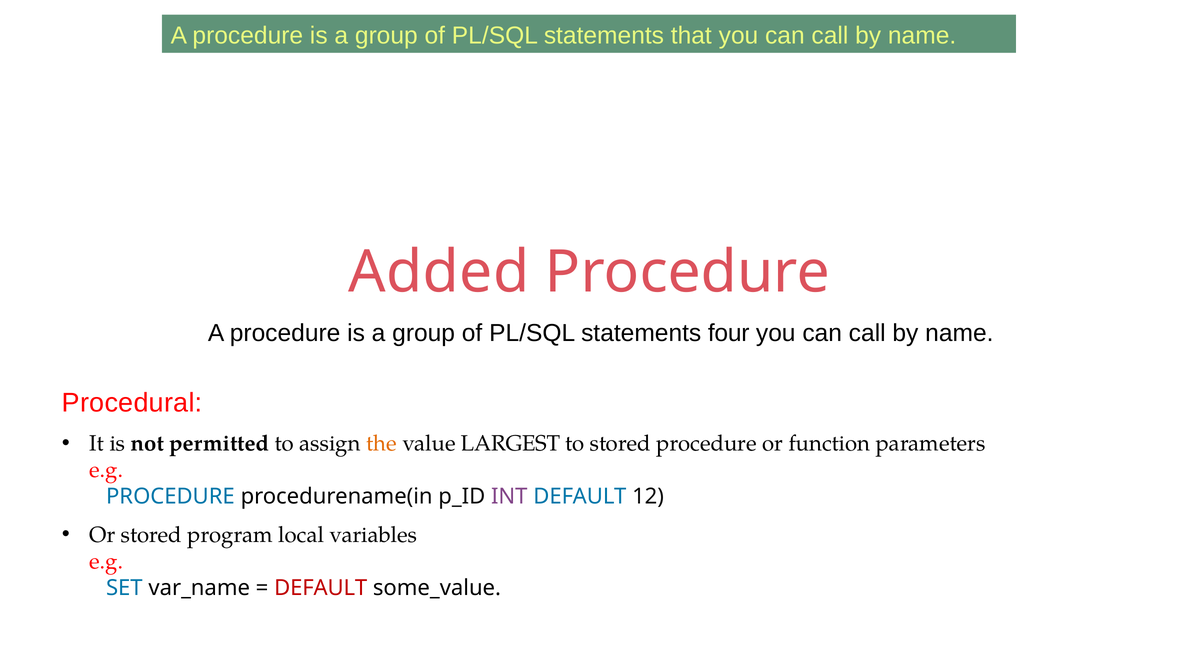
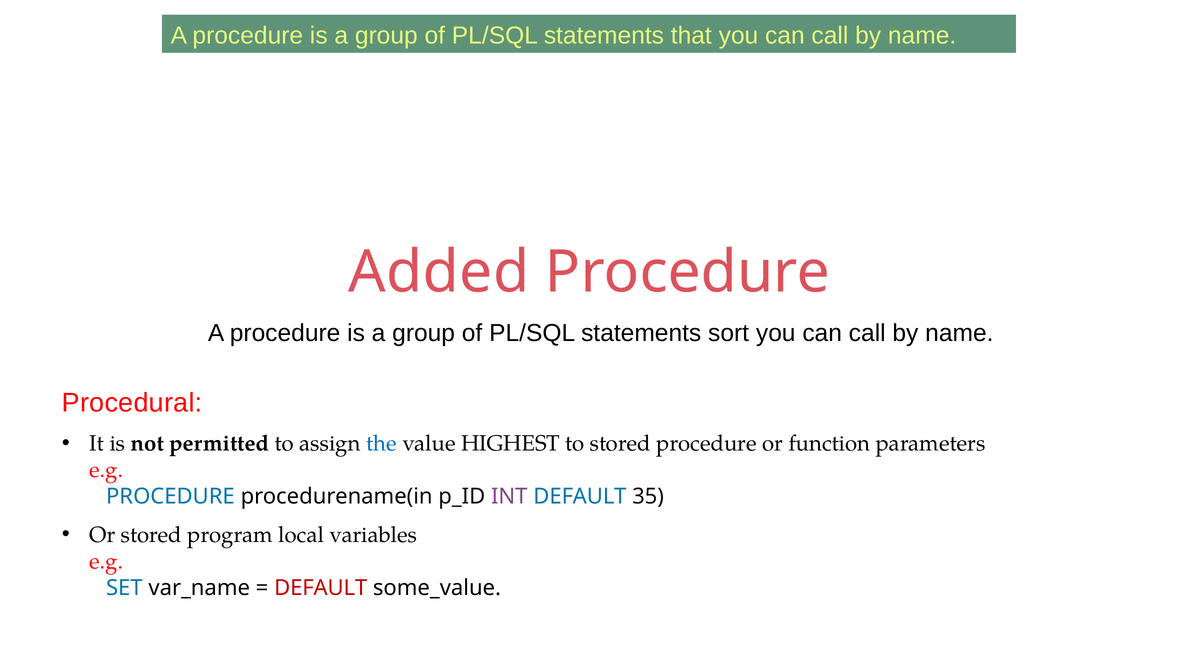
four: four -> sort
the colour: orange -> blue
LARGEST: LARGEST -> HIGHEST
12: 12 -> 35
